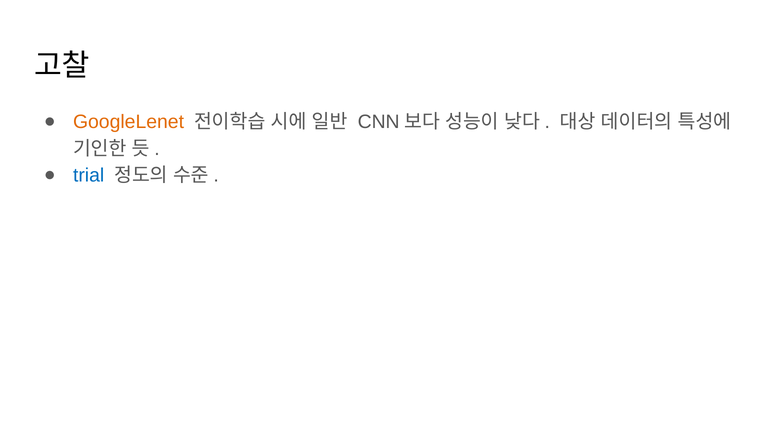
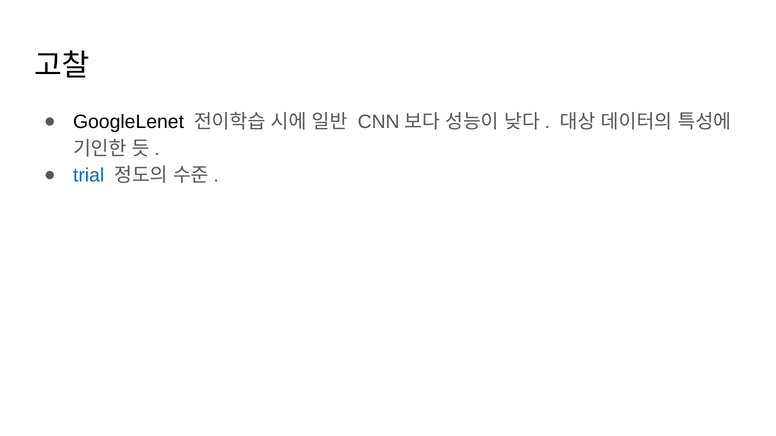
GoogleLenet colour: orange -> black
